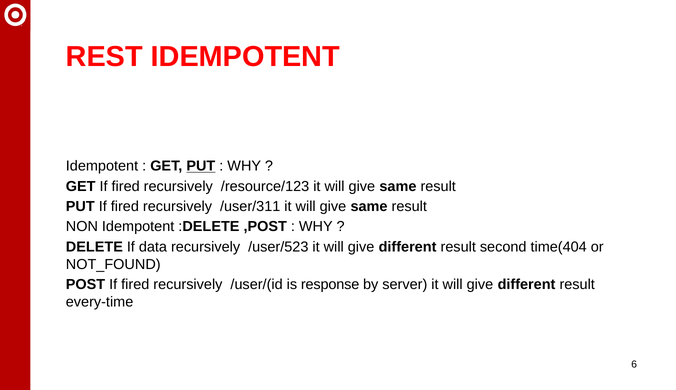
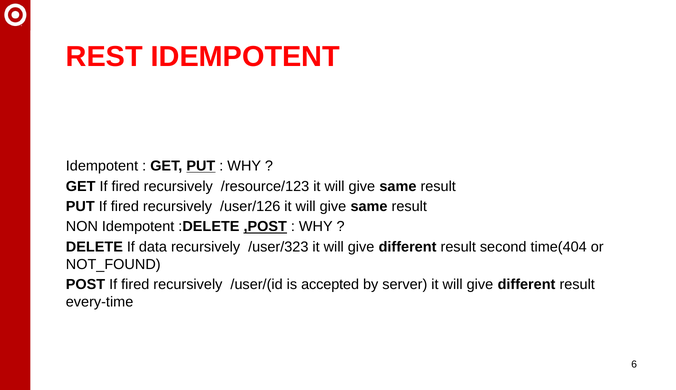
/user/311: /user/311 -> /user/126
,POST underline: none -> present
/user/523: /user/523 -> /user/323
response: response -> accepted
